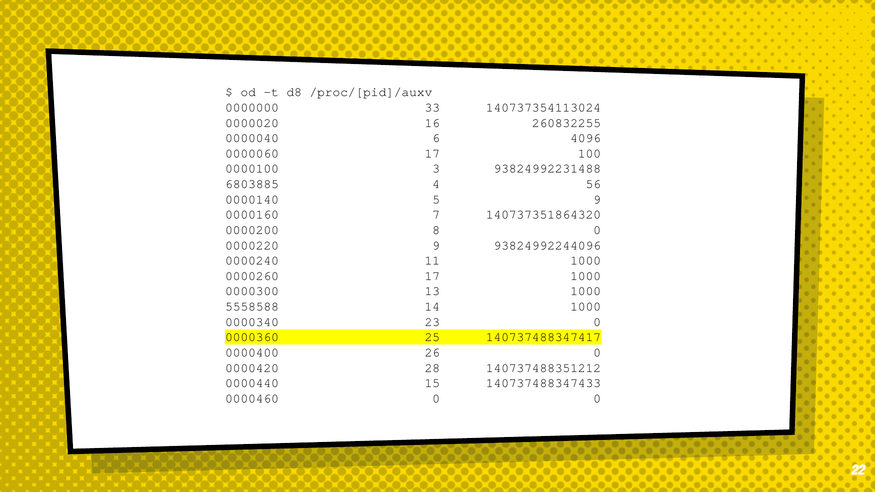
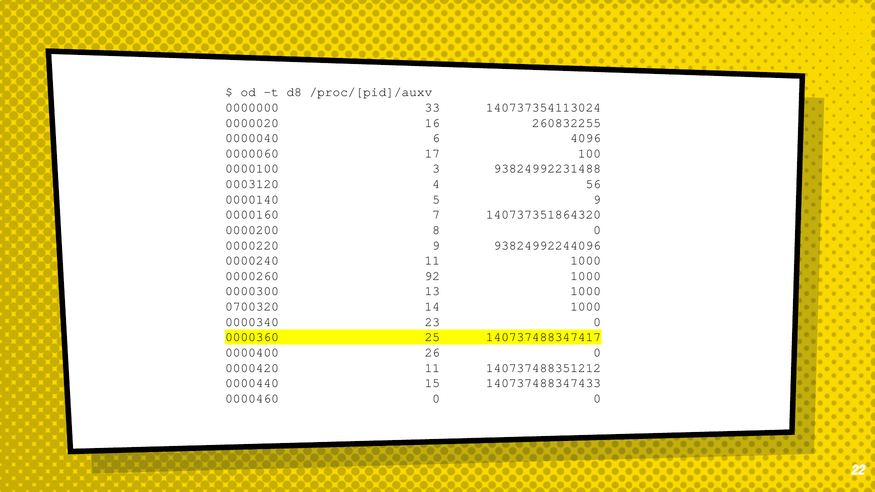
6803885: 6803885 -> 0003120
0000260 17: 17 -> 92
5558588: 5558588 -> 0700320
0000420 28: 28 -> 11
